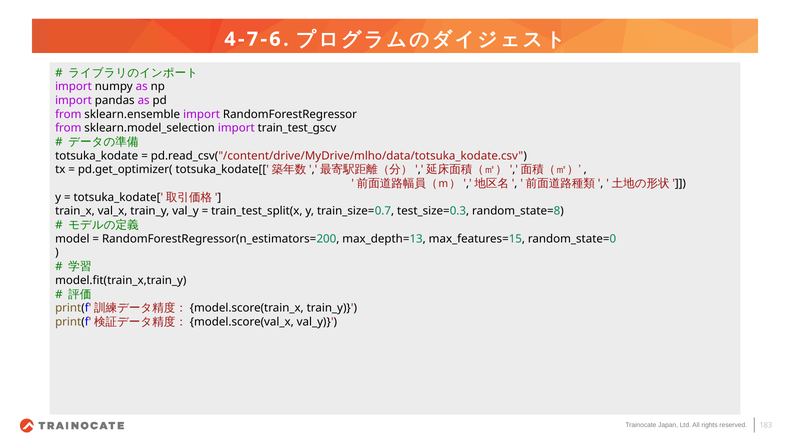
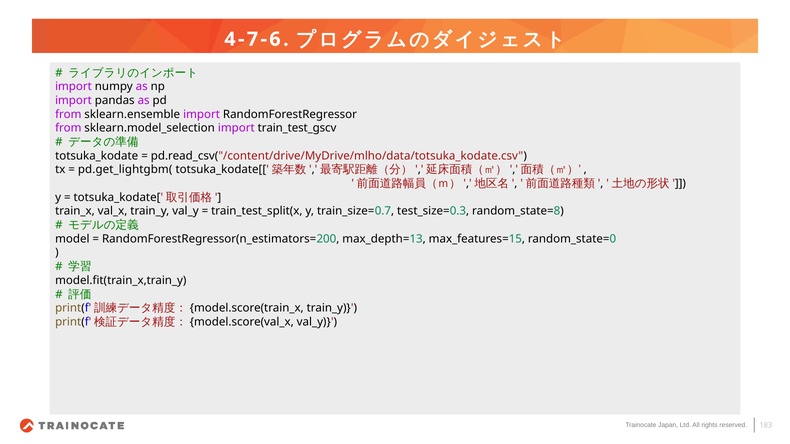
pd.get_optimizer(: pd.get_optimizer( -> pd.get_lightgbm(
